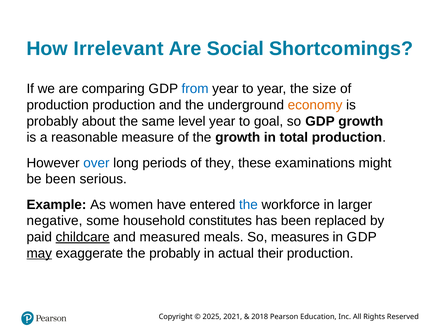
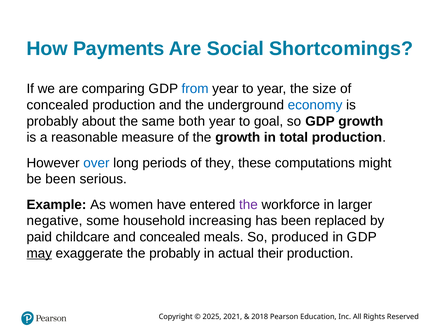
Irrelevant: Irrelevant -> Payments
production at (58, 105): production -> concealed
economy colour: orange -> blue
level: level -> both
examinations: examinations -> computations
the at (248, 204) colour: blue -> purple
constitutes: constitutes -> increasing
childcare underline: present -> none
and measured: measured -> concealed
measures: measures -> produced
